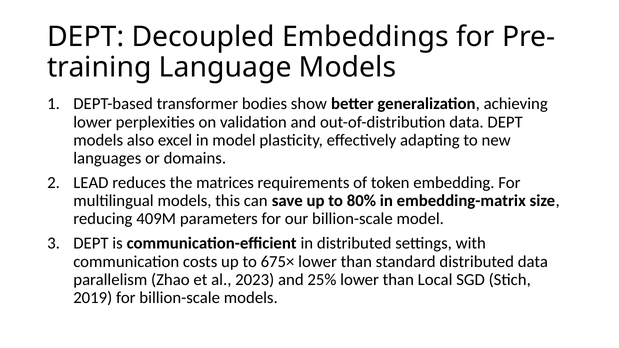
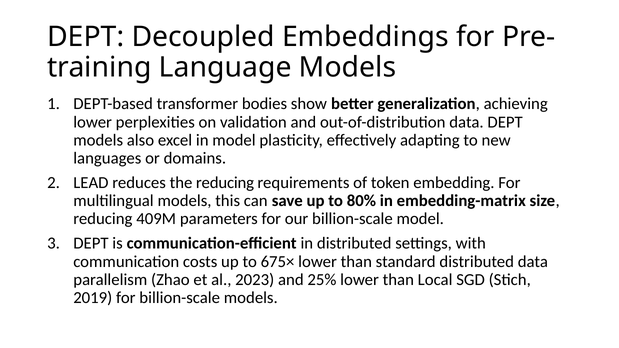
the matrices: matrices -> reducing
